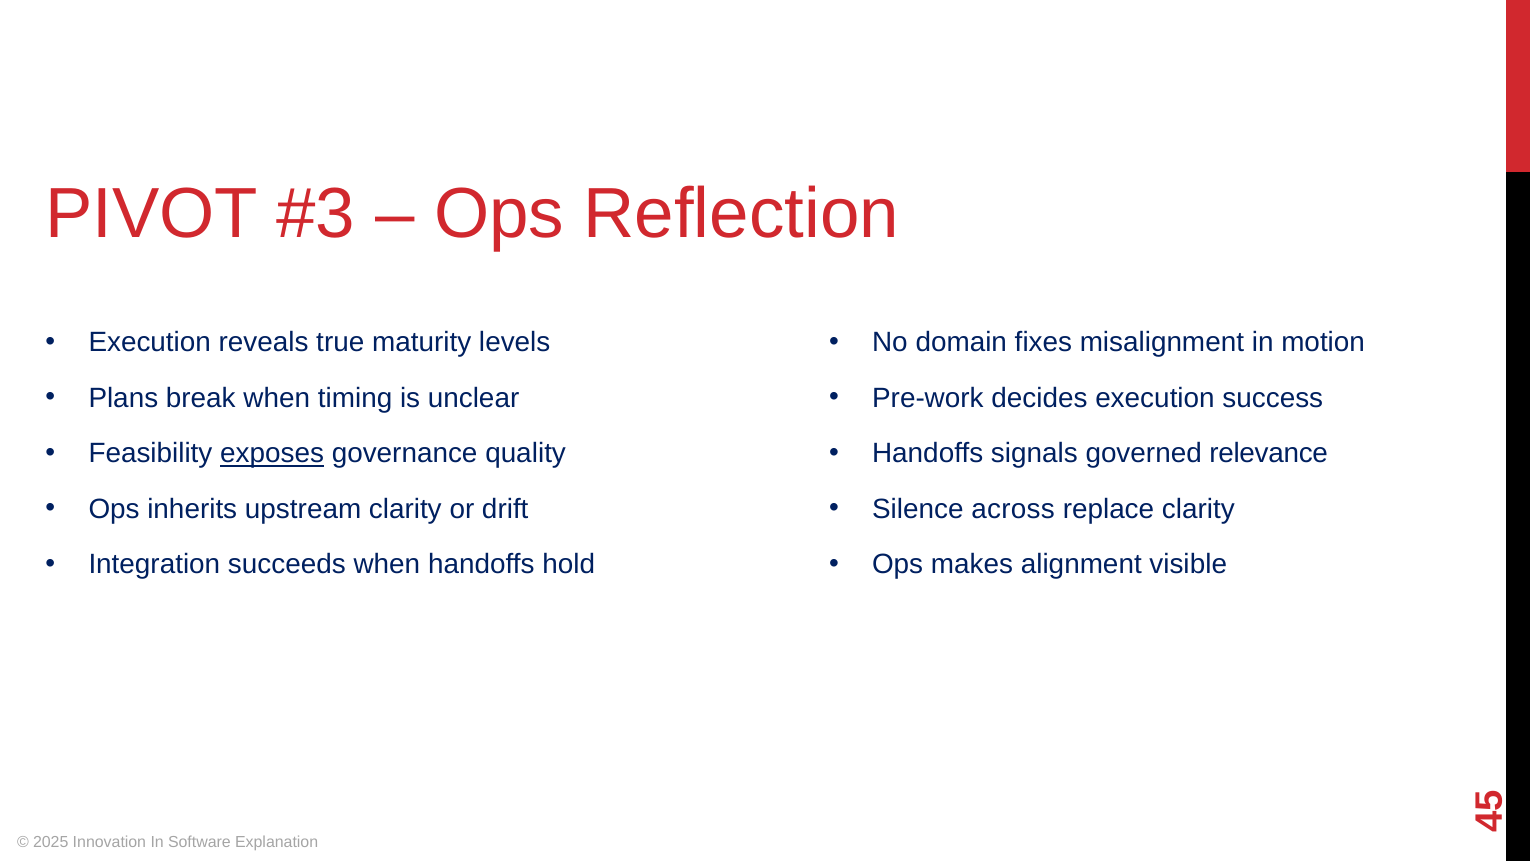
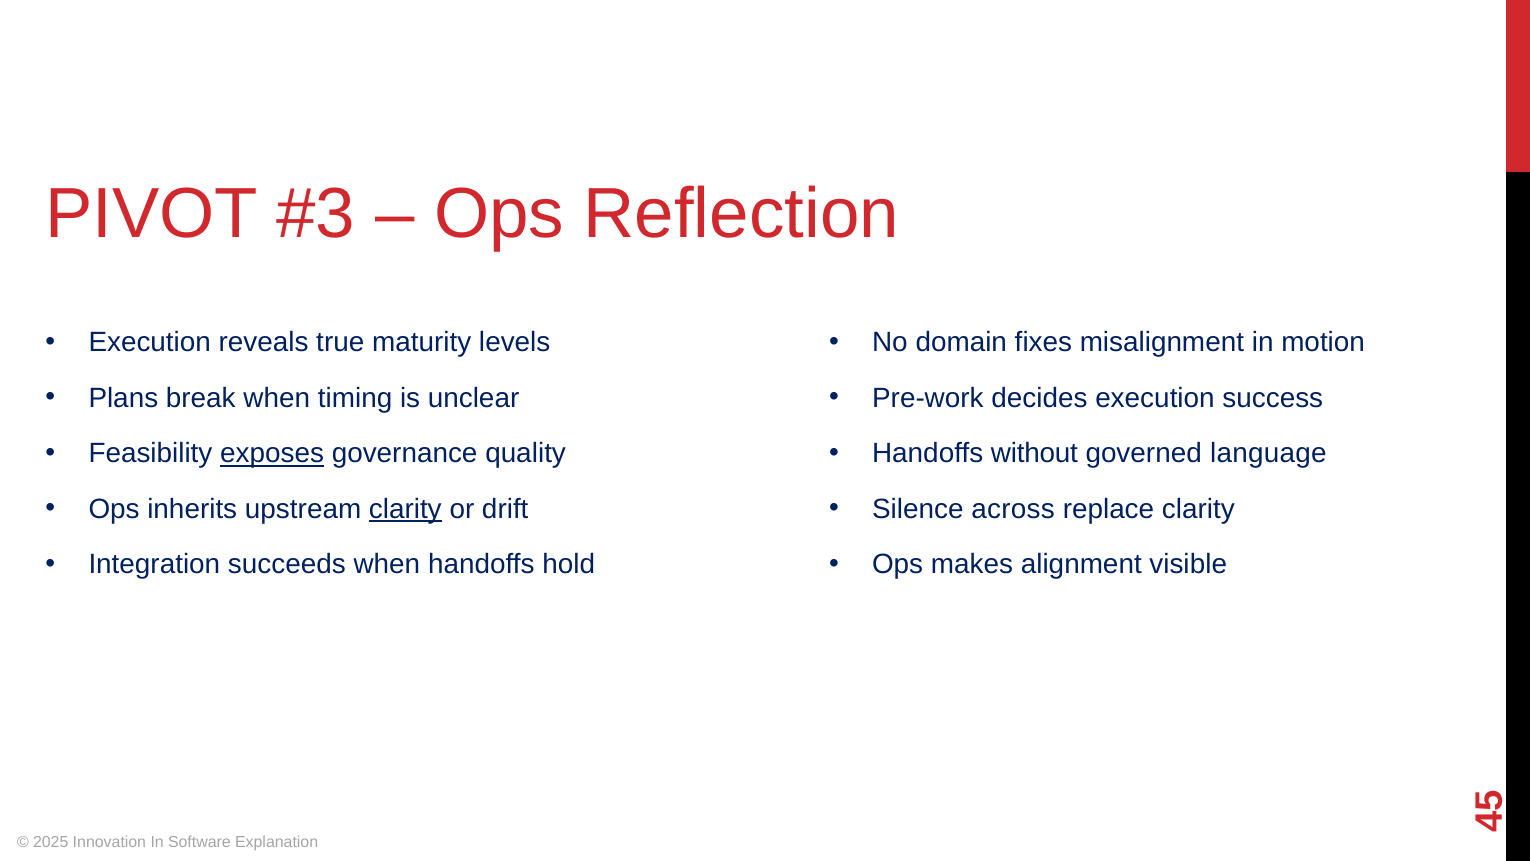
signals: signals -> without
relevance: relevance -> language
clarity at (405, 509) underline: none -> present
